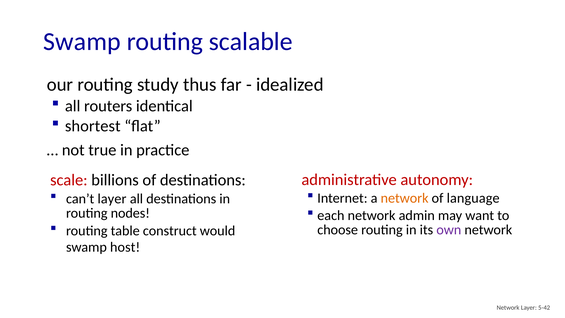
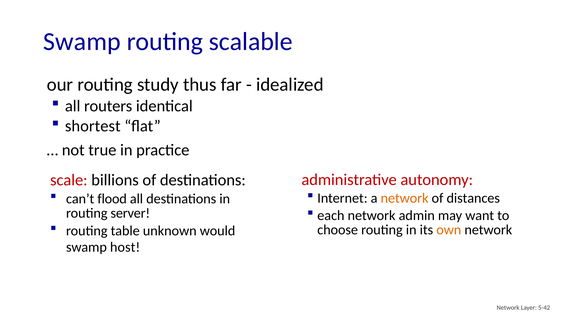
language: language -> distances
can’t layer: layer -> flood
nodes: nodes -> server
construct: construct -> unknown
own colour: purple -> orange
